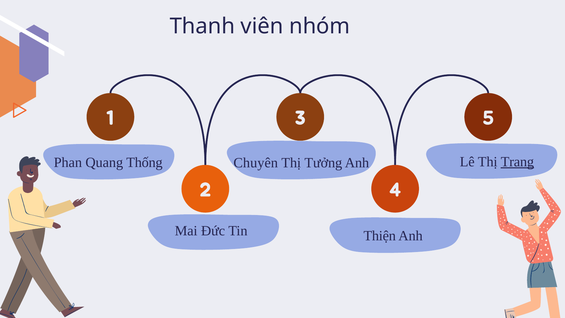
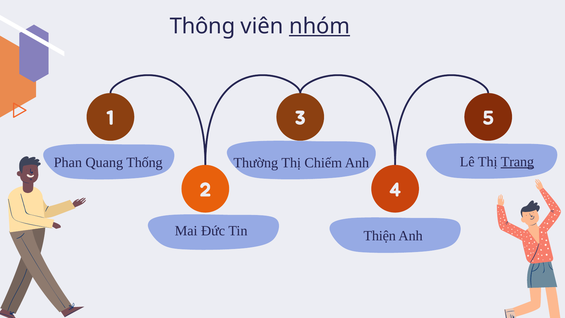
Thanh: Thanh -> Thông
nhóm underline: none -> present
Chuyên: Chuyên -> Thường
Tưởng: Tưởng -> Chiếm
